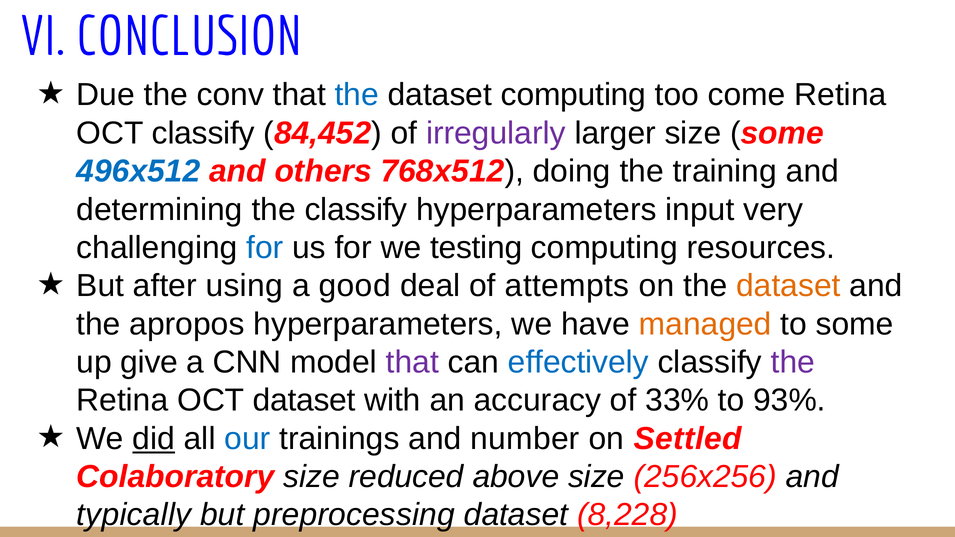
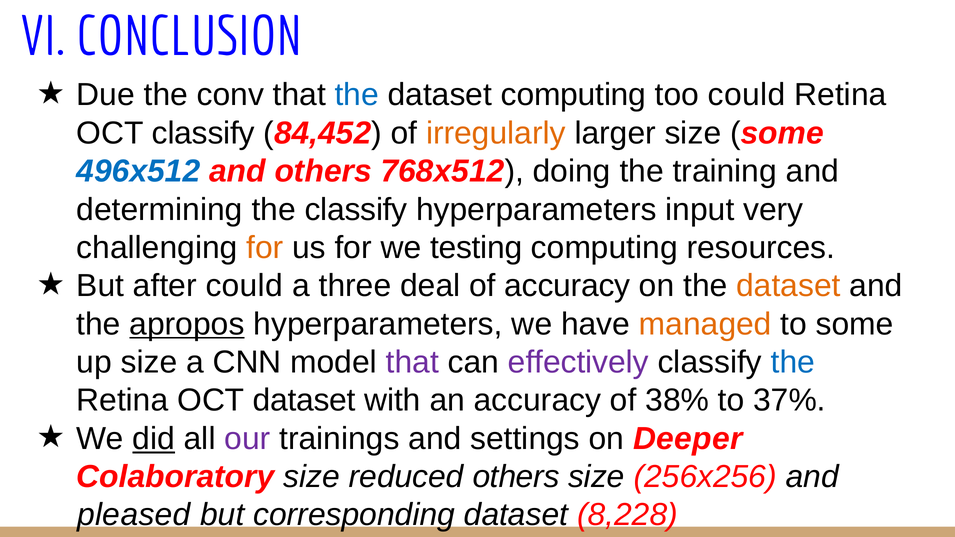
too come: come -> could
irregularly colour: purple -> orange
for at (265, 248) colour: blue -> orange
after using: using -> could
good: good -> three
of attempts: attempts -> accuracy
apropos underline: none -> present
up give: give -> size
effectively colour: blue -> purple
the at (793, 362) colour: purple -> blue
33%: 33% -> 38%
93%: 93% -> 37%
our colour: blue -> purple
number: number -> settings
Settled: Settled -> Deeper
reduced above: above -> others
typically: typically -> pleased
preprocessing: preprocessing -> corresponding
